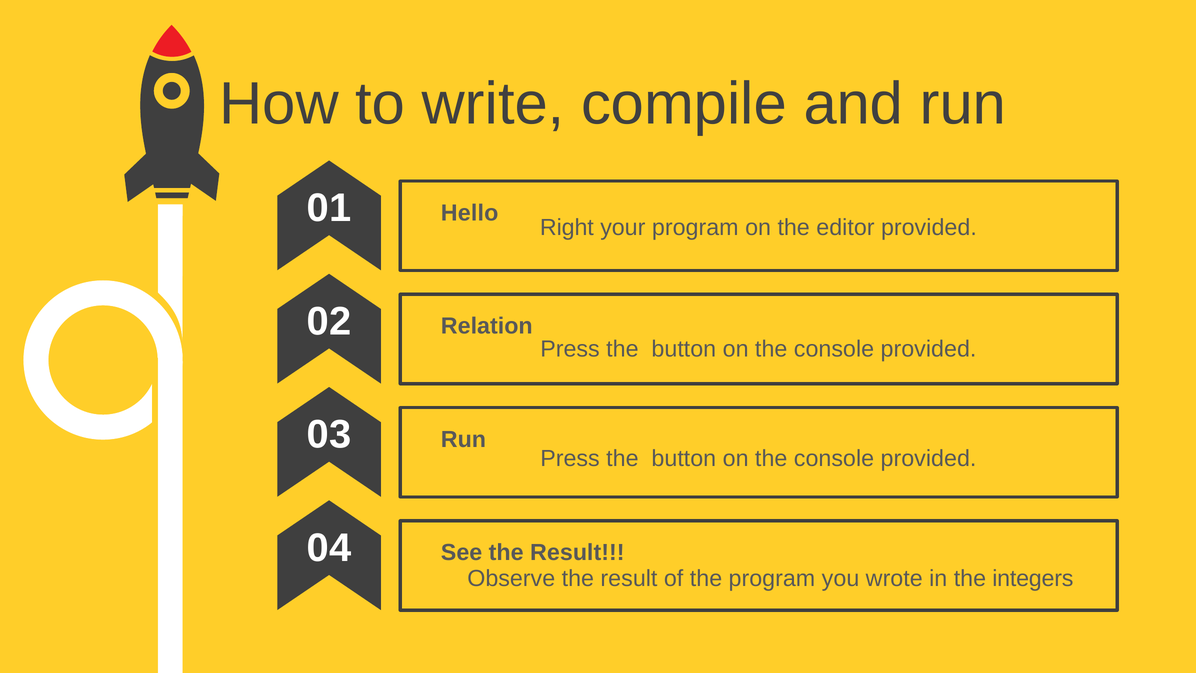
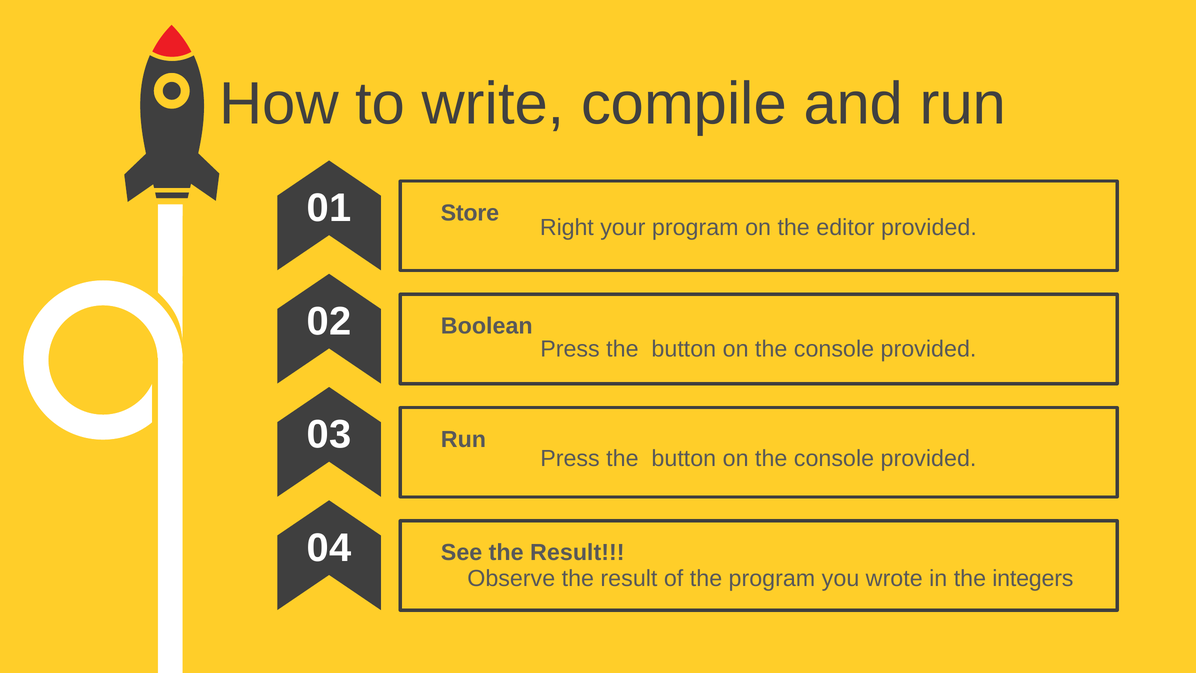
Hello: Hello -> Store
Relation: Relation -> Boolean
